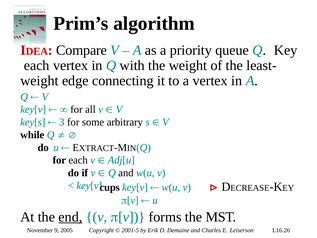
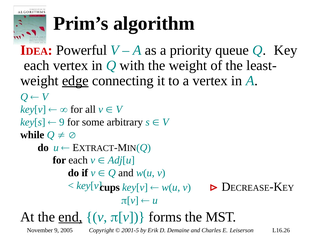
Compare: Compare -> Powerful
edge underline: none -> present
3 at (62, 122): 3 -> 9
